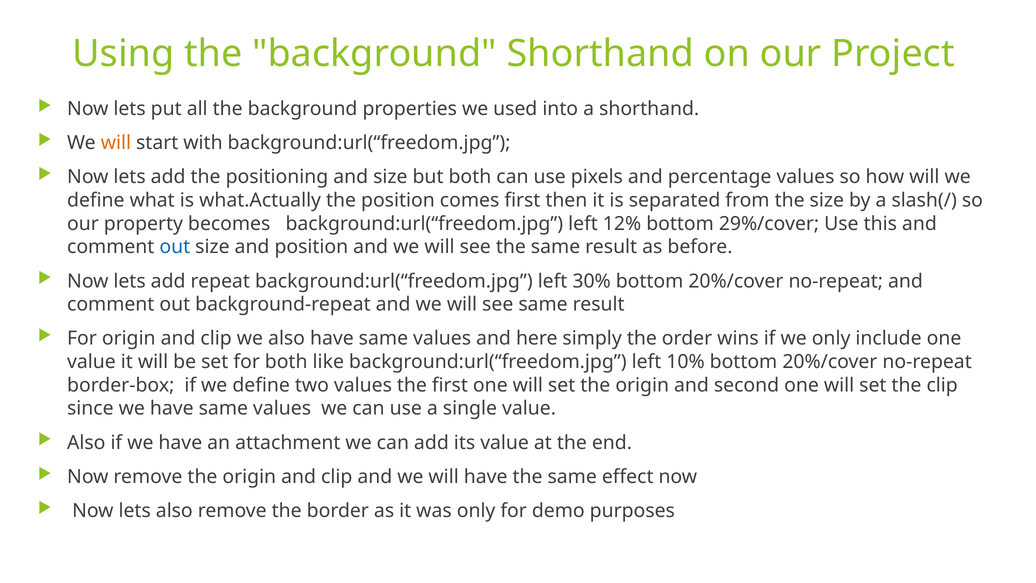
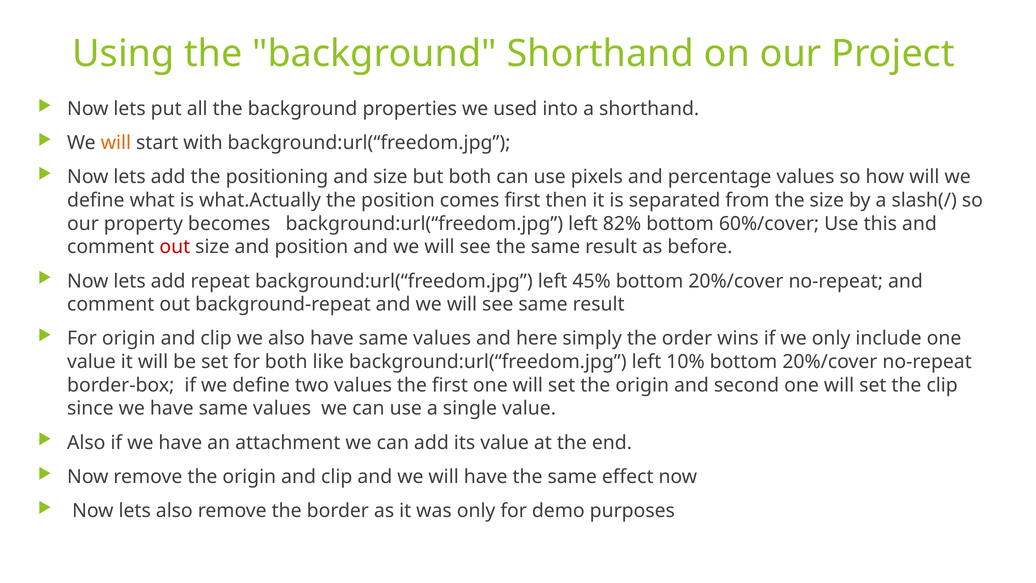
12%: 12% -> 82%
29%/cover: 29%/cover -> 60%/cover
out at (175, 247) colour: blue -> red
30%: 30% -> 45%
